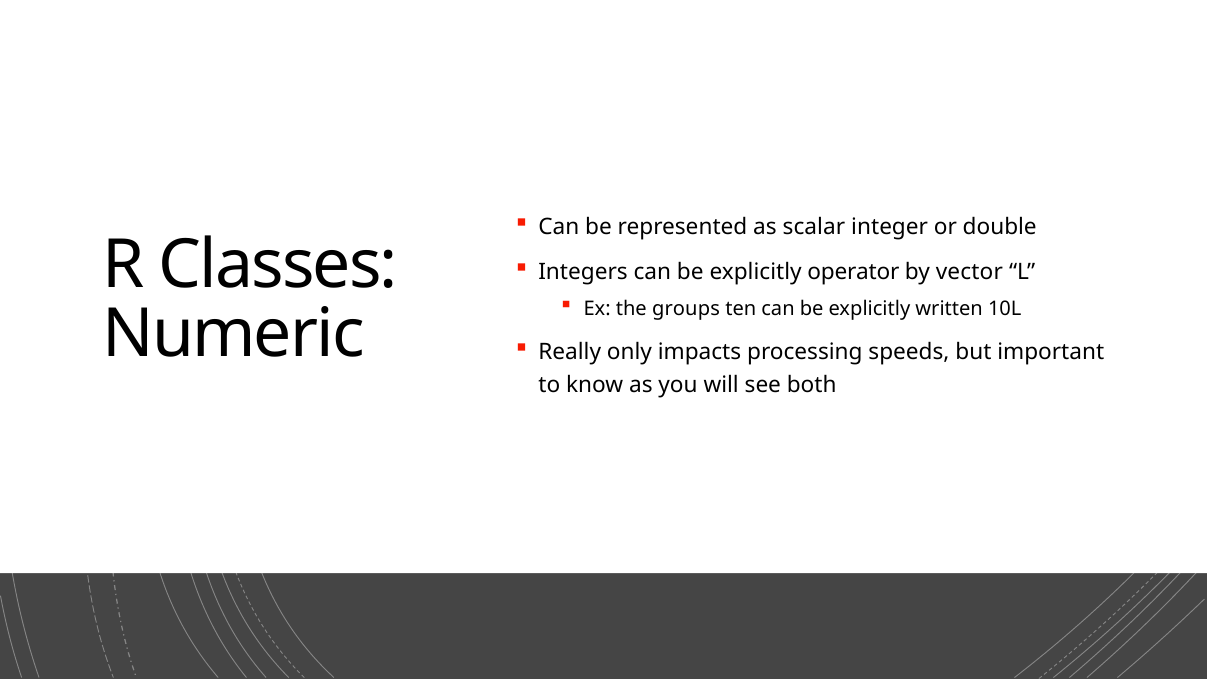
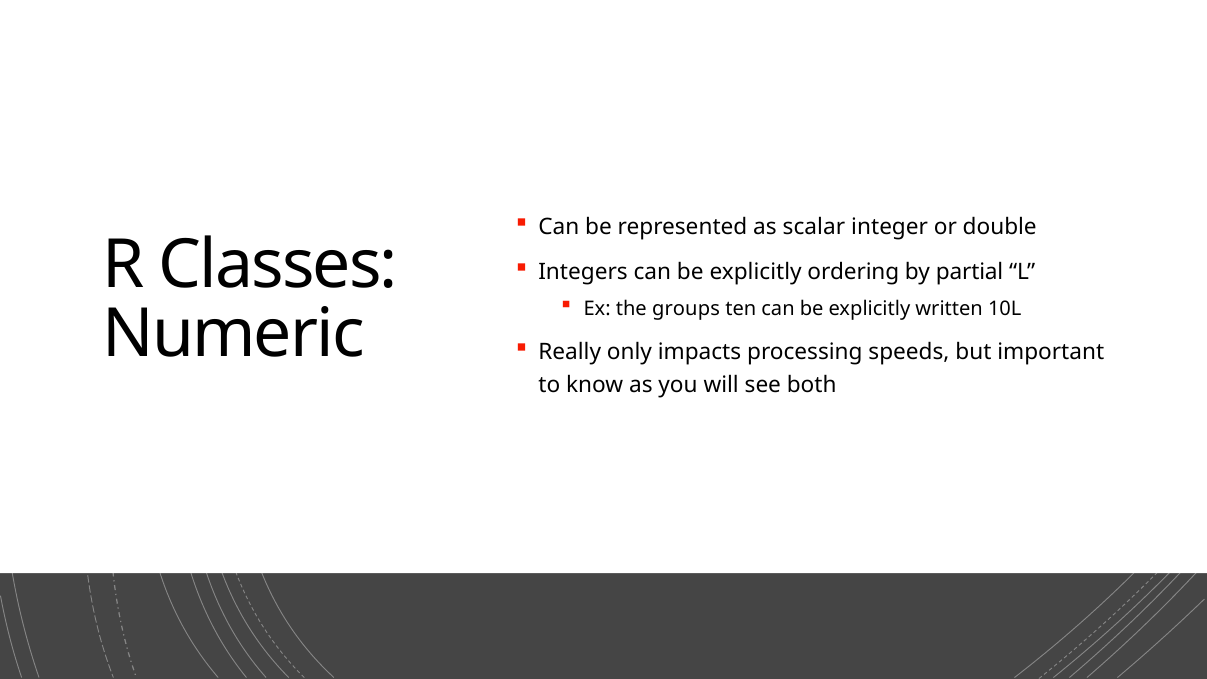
operator: operator -> ordering
vector: vector -> partial
